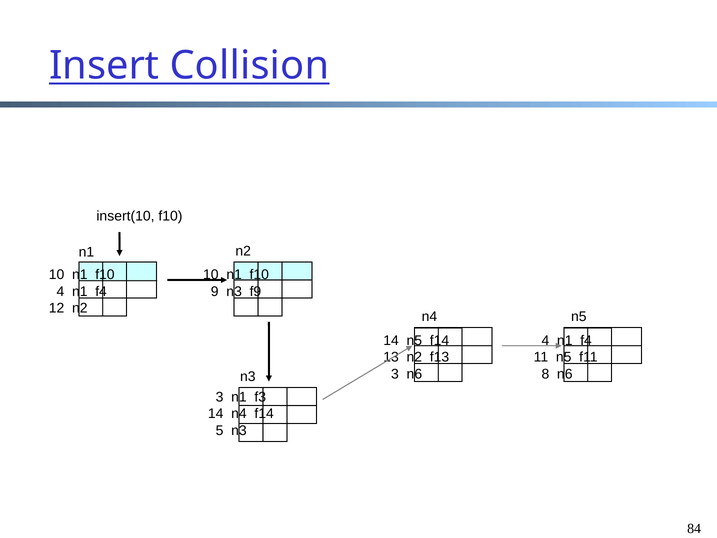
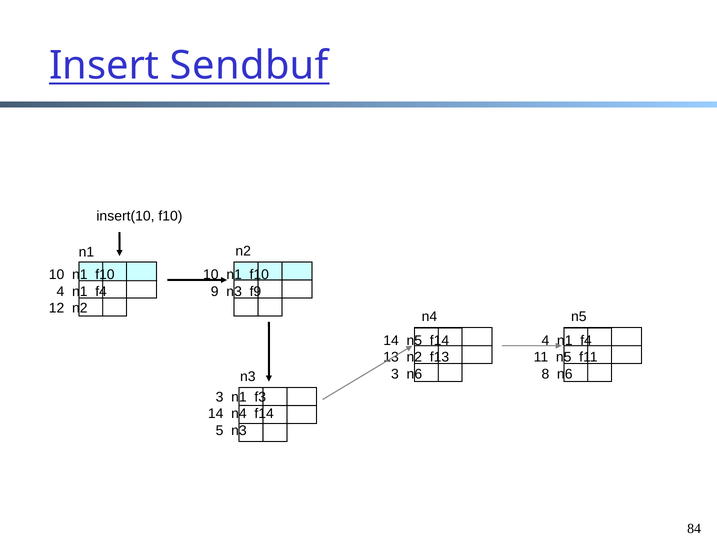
Collision: Collision -> Sendbuf
